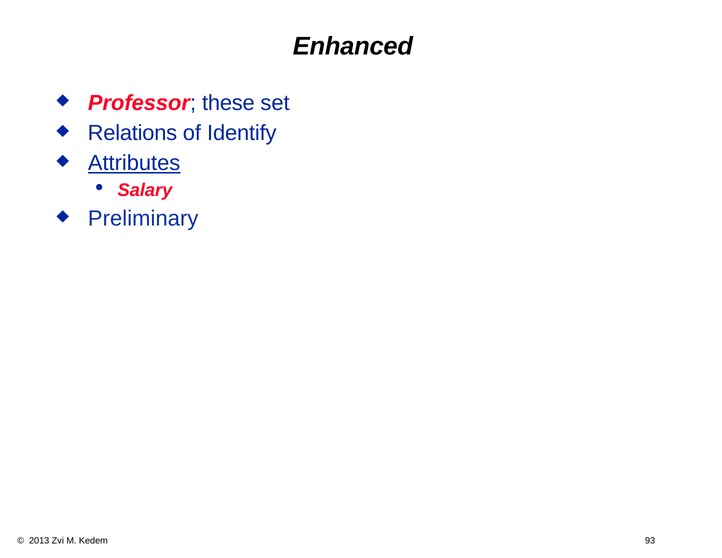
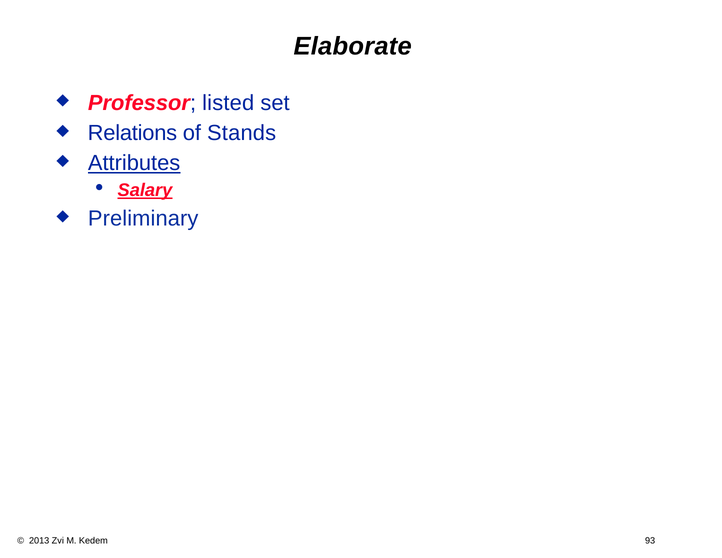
Enhanced: Enhanced -> Elaborate
these: these -> listed
Identify: Identify -> Stands
Salary underline: none -> present
